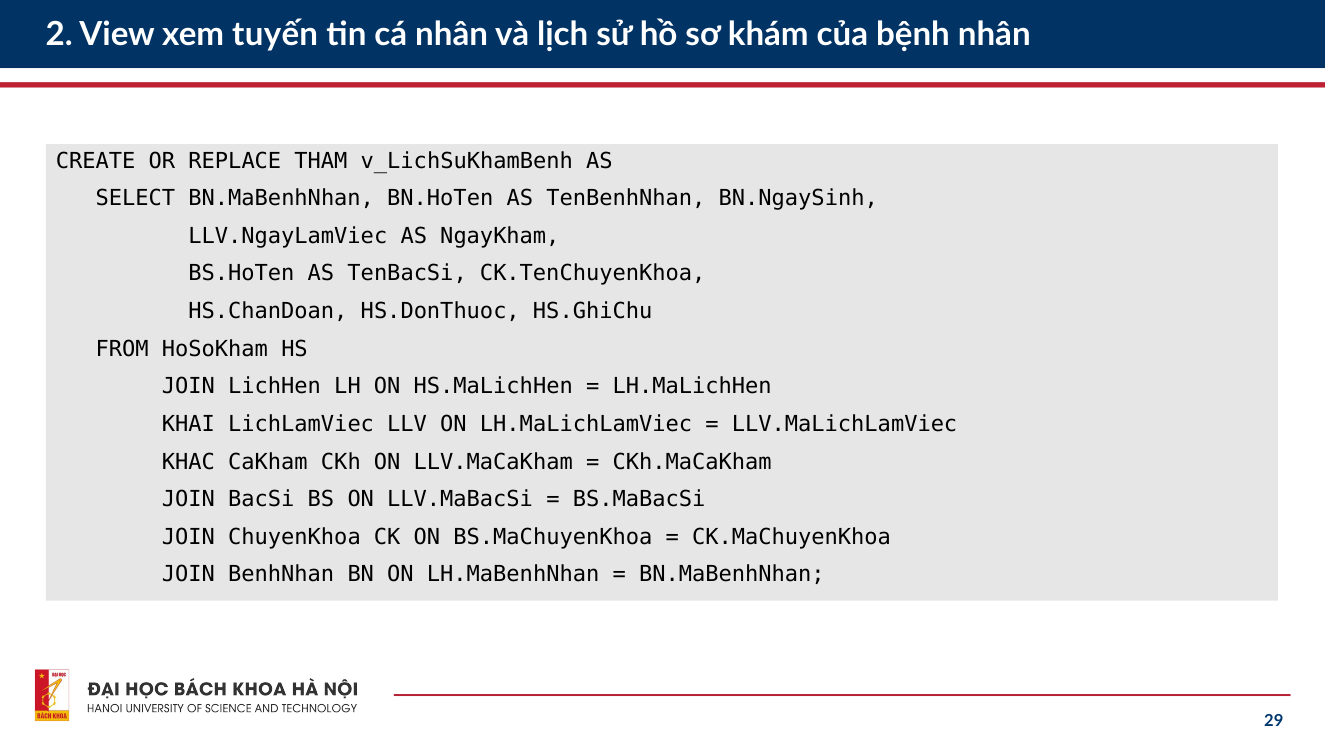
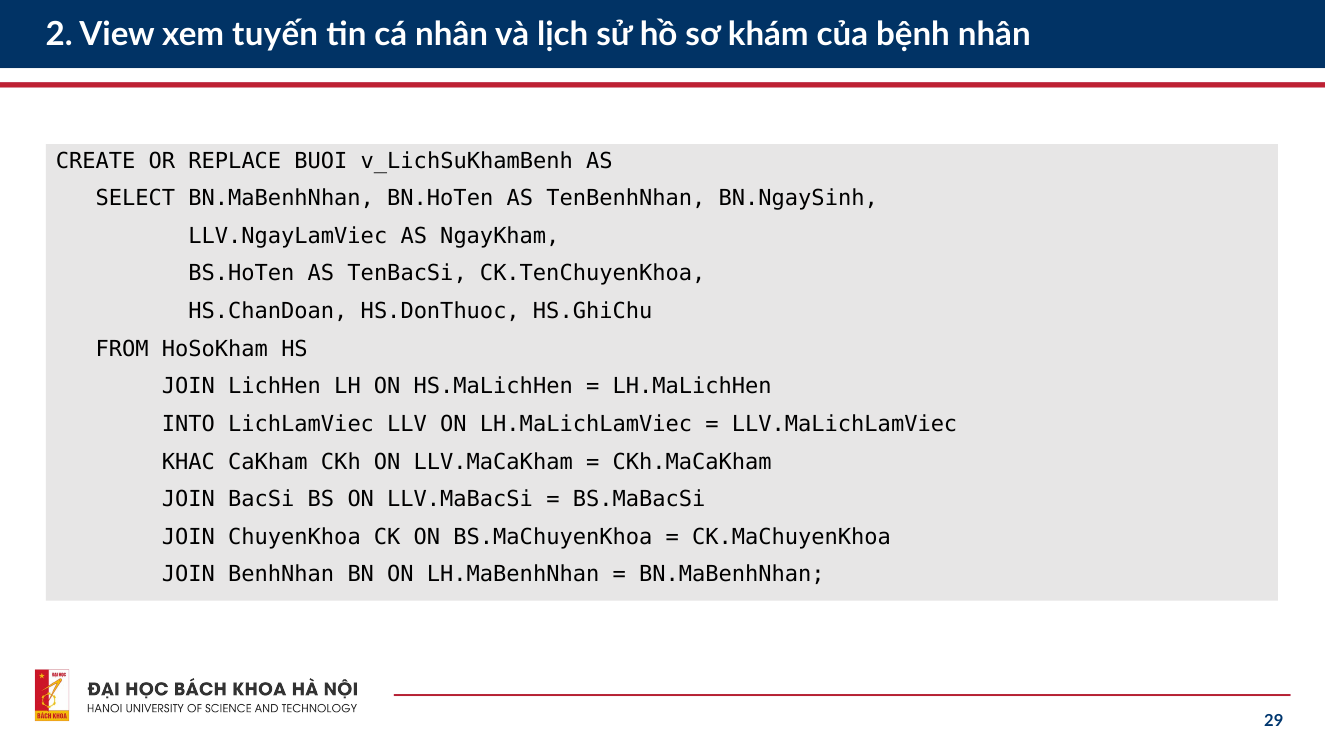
THAM: THAM -> BUOI
KHAI: KHAI -> INTO
